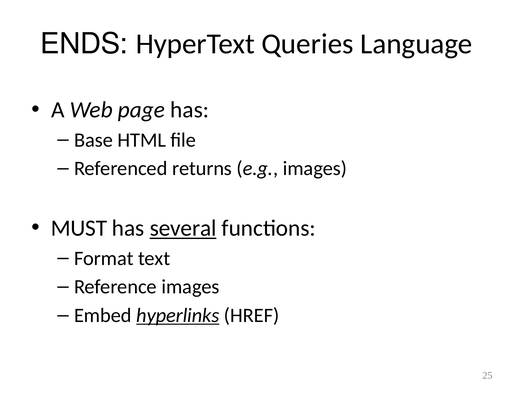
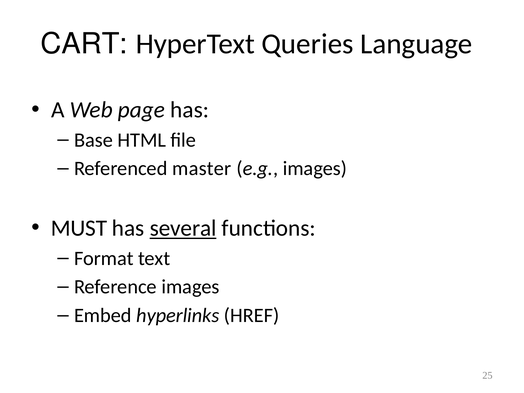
ENDS: ENDS -> CART
returns: returns -> master
hyperlinks underline: present -> none
